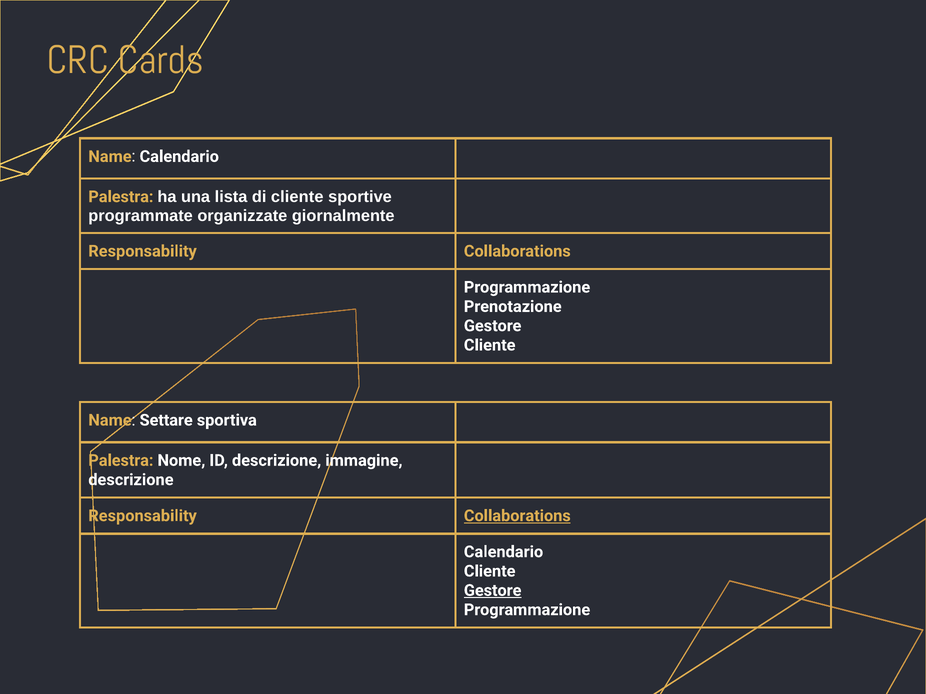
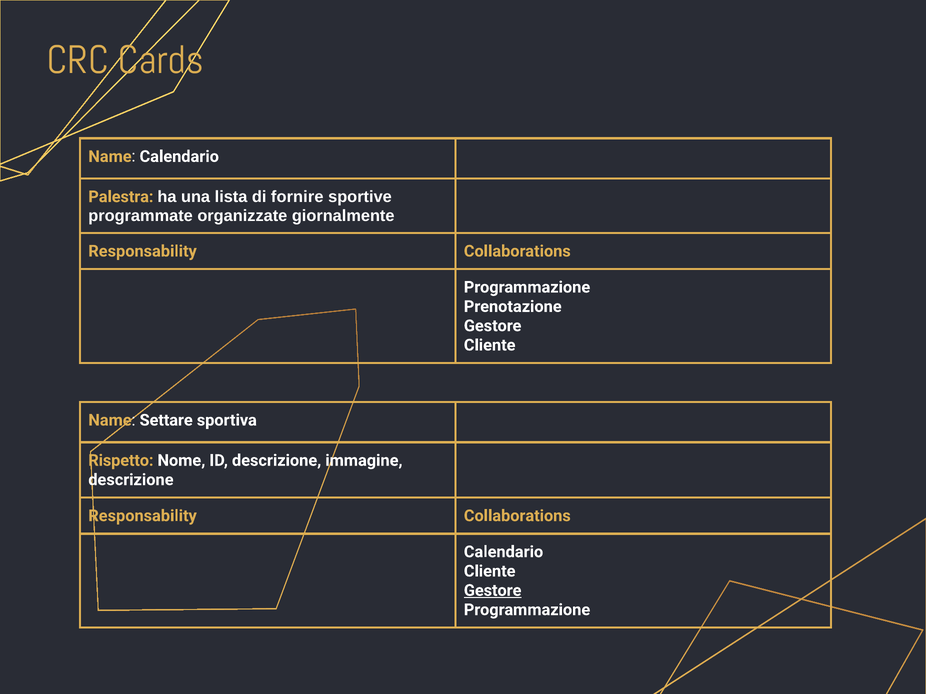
di cliente: cliente -> fornire
Palestra at (121, 461): Palestra -> Rispetto
Collaborations at (517, 516) underline: present -> none
